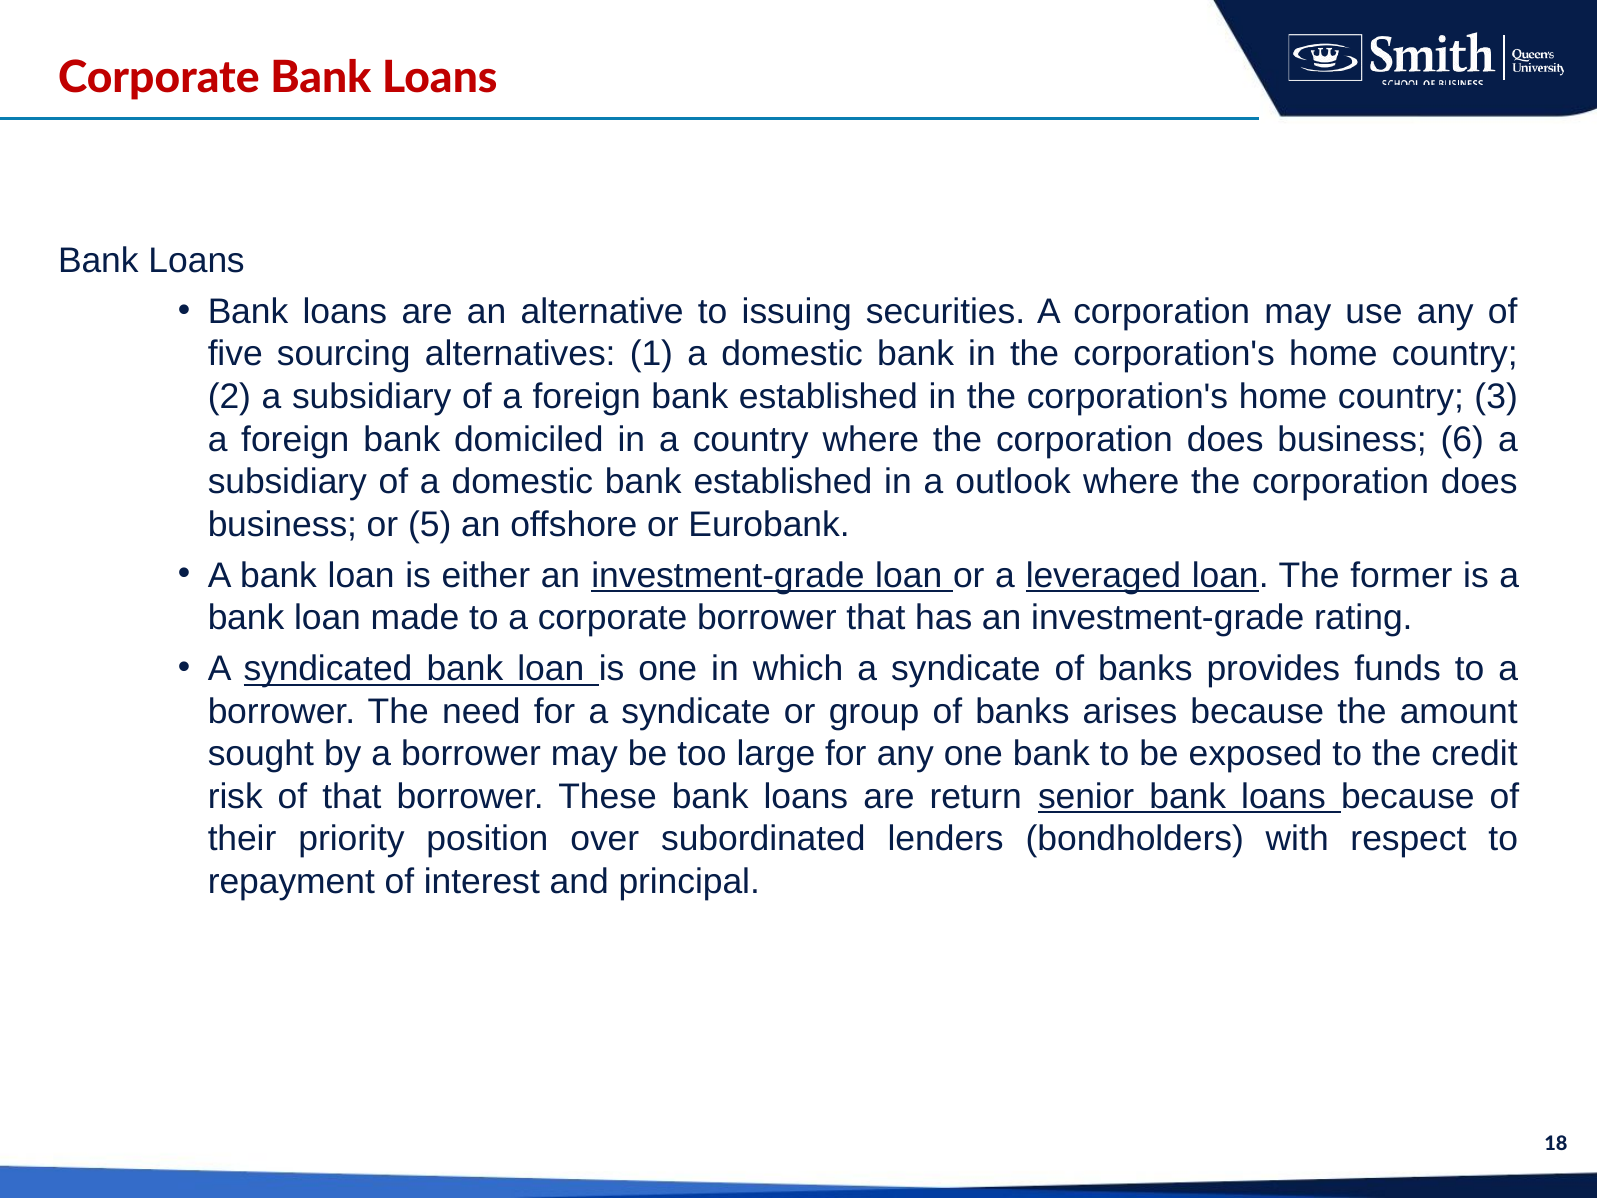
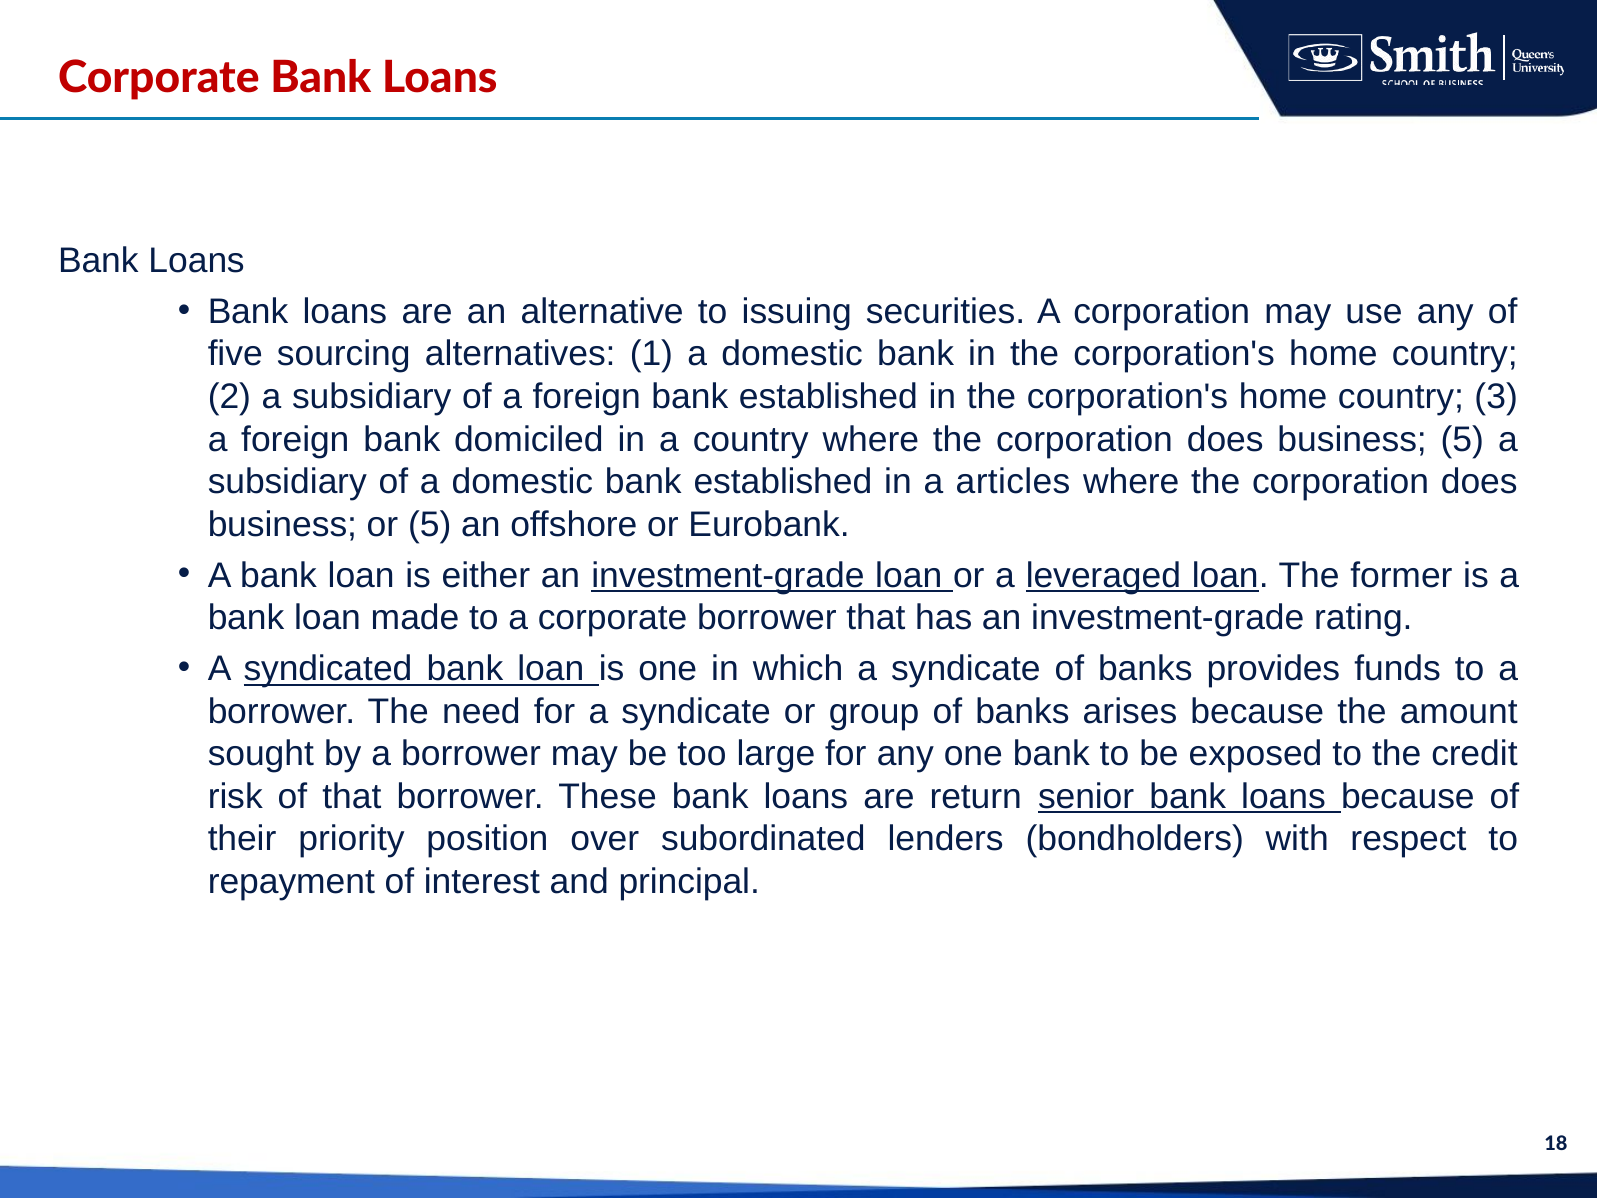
business 6: 6 -> 5
outlook: outlook -> articles
